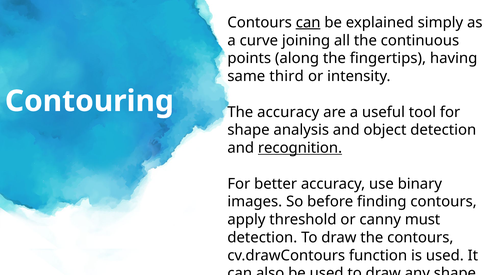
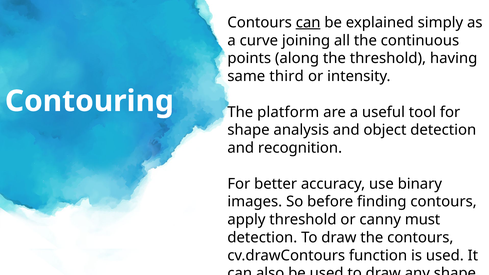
the fingertips: fingertips -> threshold
The accuracy: accuracy -> platform
recognition underline: present -> none
